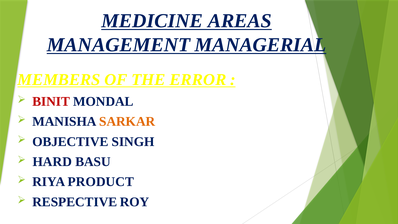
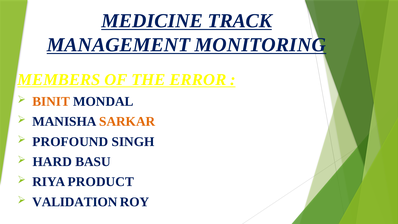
AREAS: AREAS -> TRACK
MANAGERIAL: MANAGERIAL -> MONITORING
BINIT colour: red -> orange
OBJECTIVE: OBJECTIVE -> PROFOUND
RESPECTIVE: RESPECTIVE -> VALIDATION
